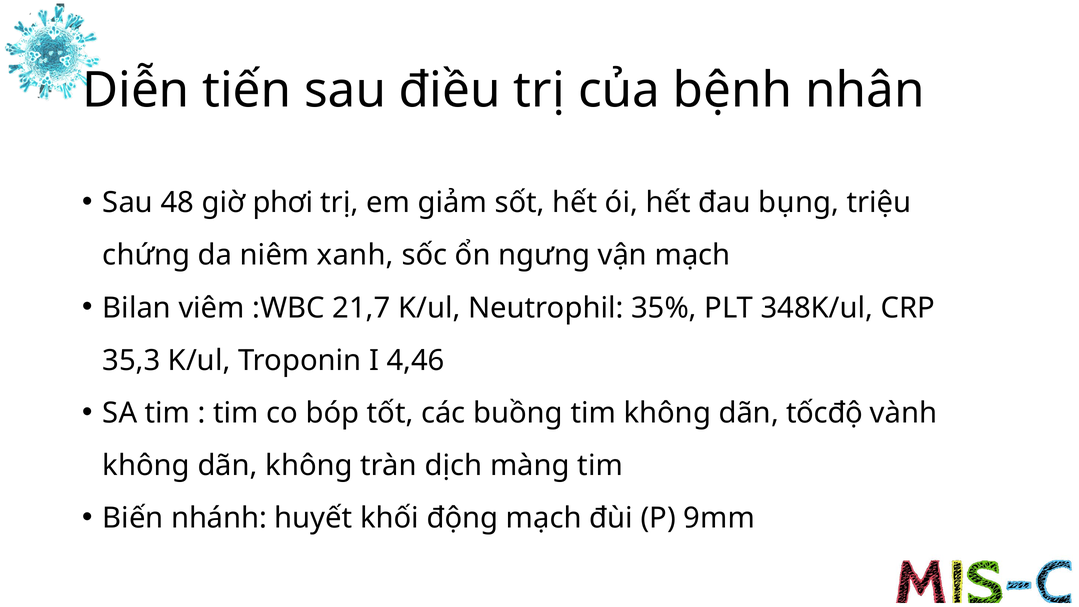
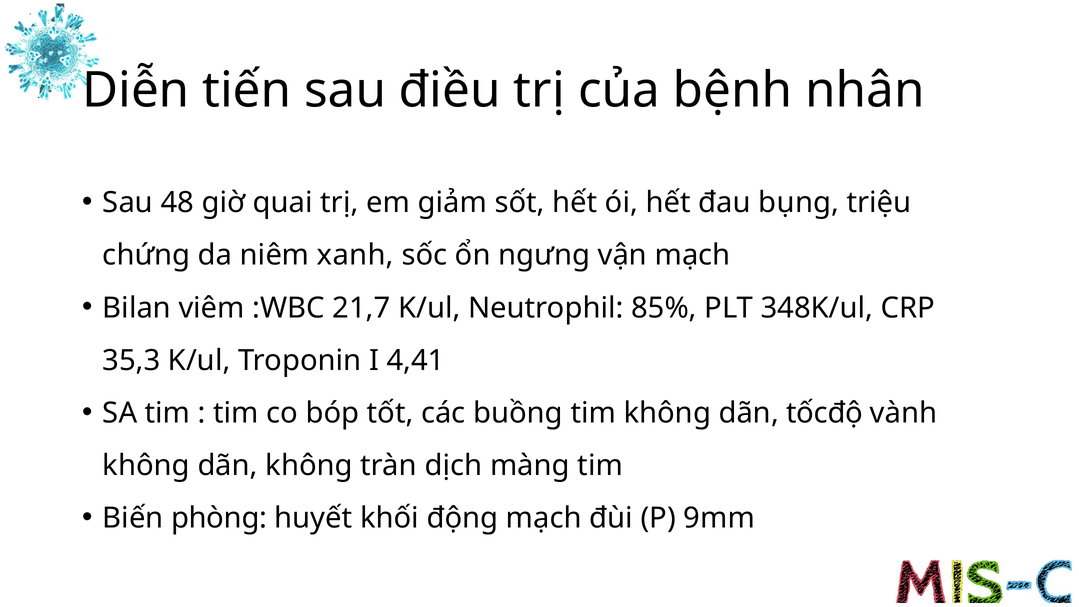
phơi: phơi -> quai
35%: 35% -> 85%
4,46: 4,46 -> 4,41
nhánh: nhánh -> phòng
